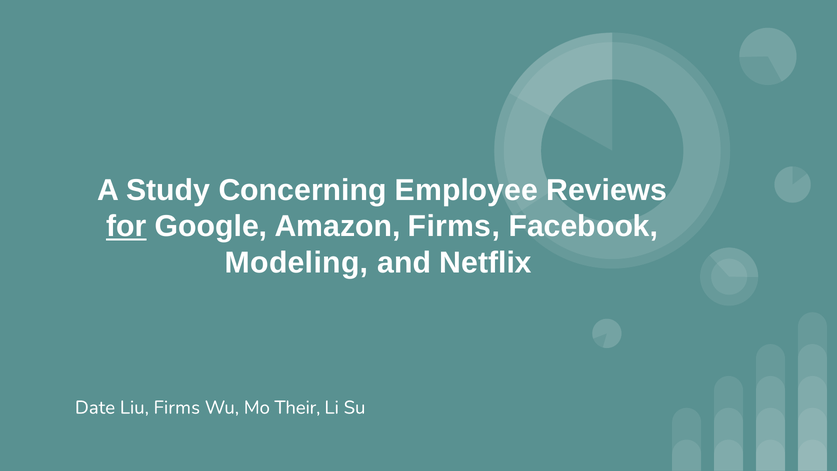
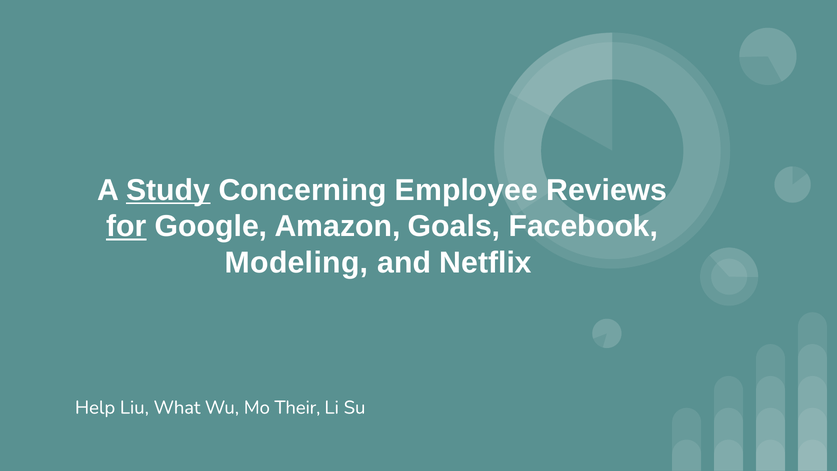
Study underline: none -> present
Amazon Firms: Firms -> Goals
Date: Date -> Help
Liu Firms: Firms -> What
